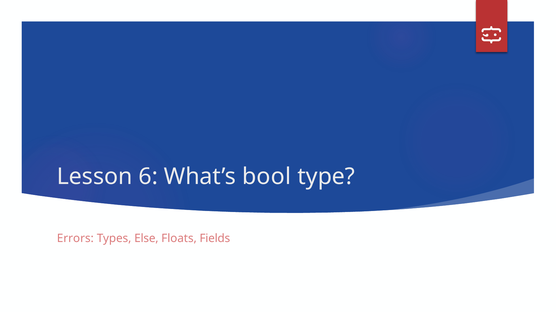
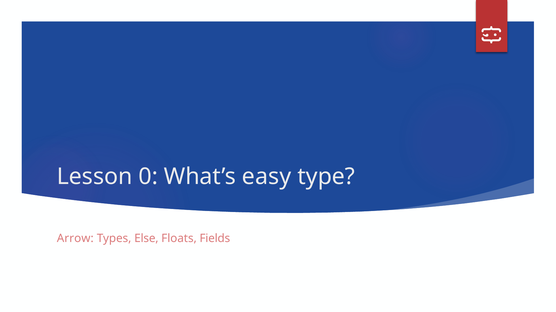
6: 6 -> 0
bool: bool -> easy
Errors: Errors -> Arrow
